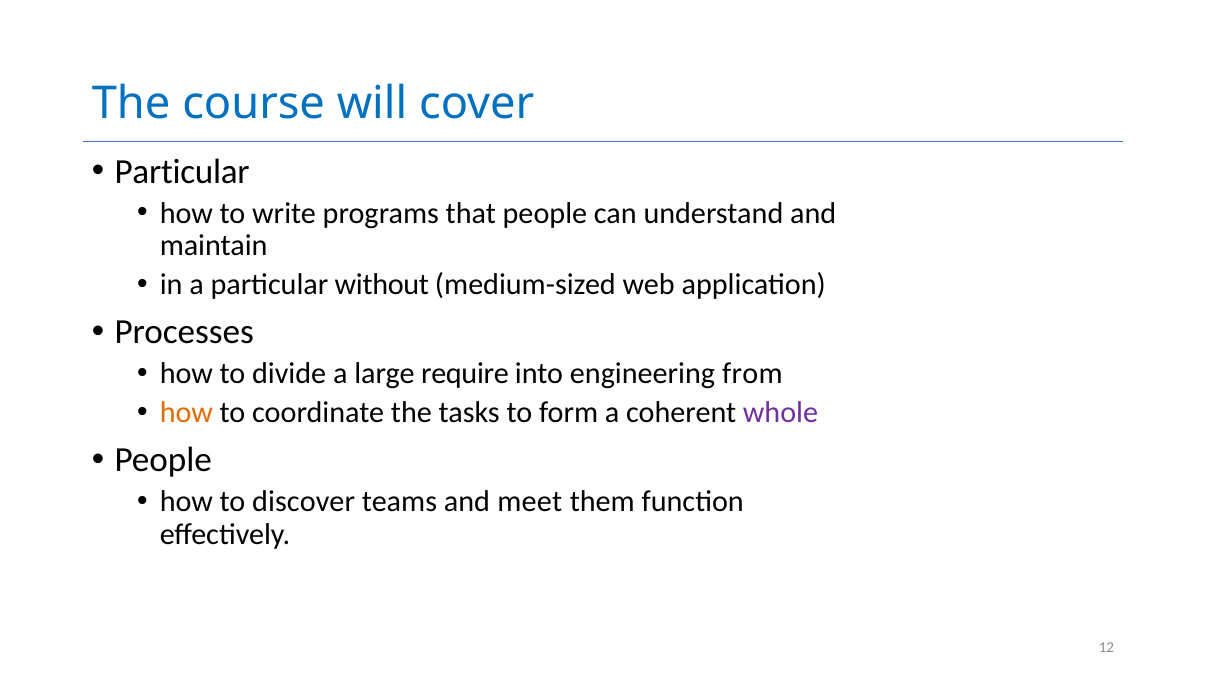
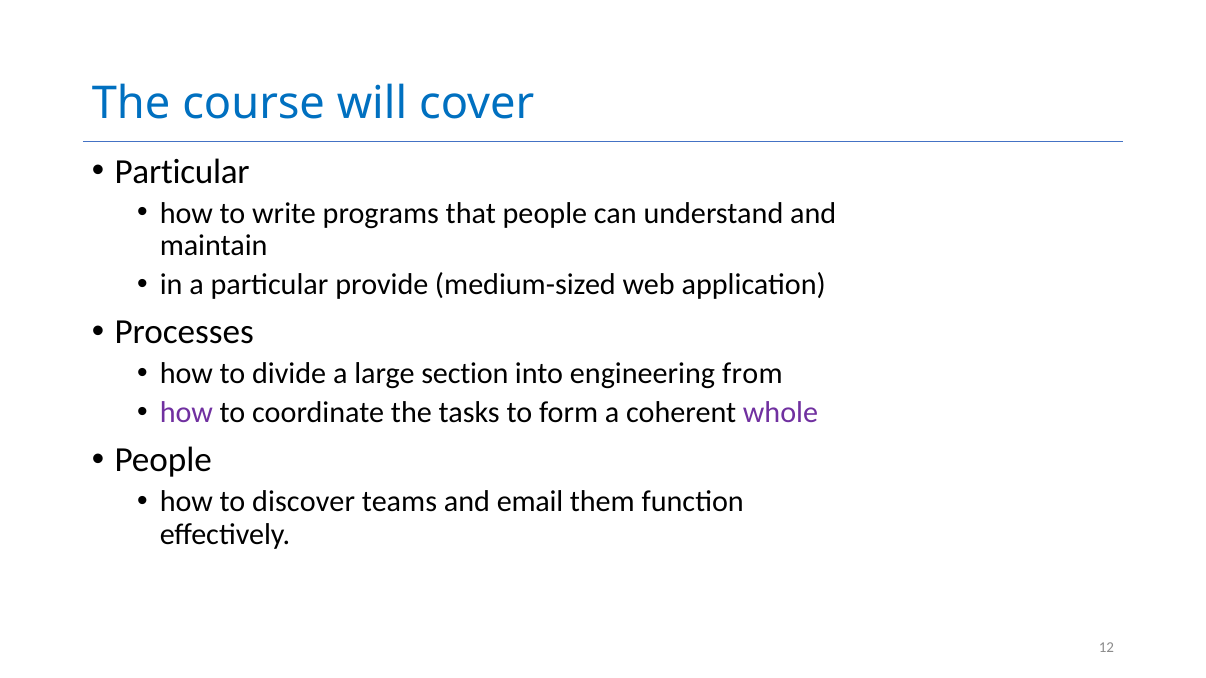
without: without -> provide
require: require -> section
how at (186, 413) colour: orange -> purple
meet: meet -> email
